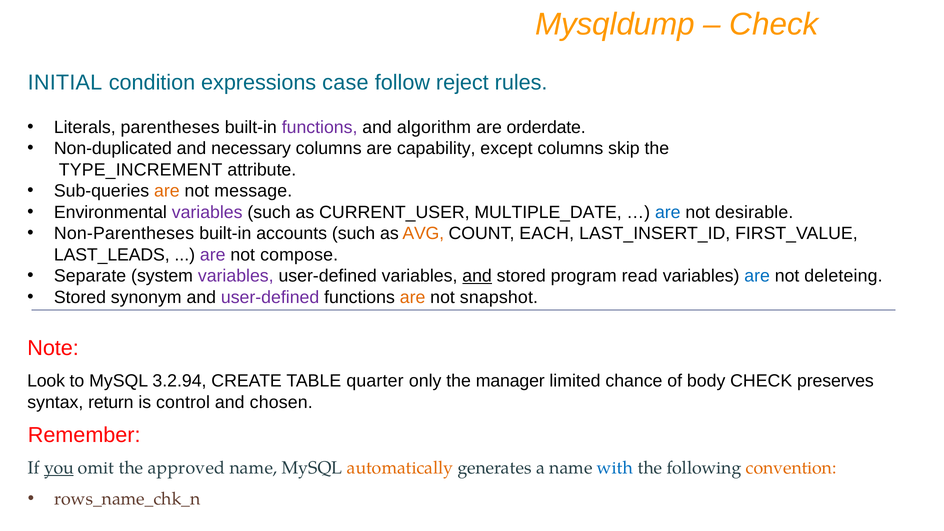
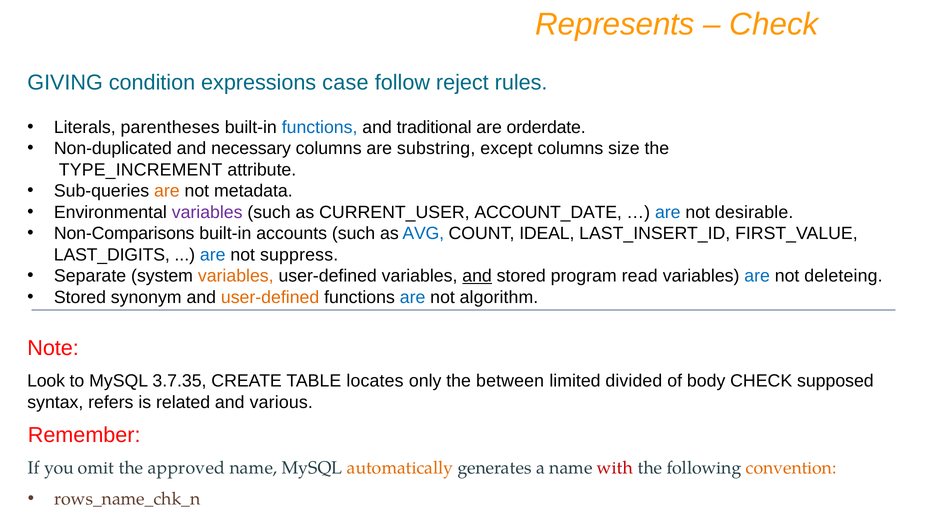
Mysqldump: Mysqldump -> Represents
INITIAL: INITIAL -> GIVING
functions at (320, 127) colour: purple -> blue
algorithm: algorithm -> traditional
capability: capability -> substring
skip: skip -> size
message: message -> metadata
MULTIPLE_DATE: MULTIPLE_DATE -> ACCOUNT_DATE
Non-Parentheses: Non-Parentheses -> Non-Comparisons
AVG colour: orange -> blue
EACH: EACH -> IDEAL
LAST_LEADS: LAST_LEADS -> LAST_DIGITS
are at (213, 255) colour: purple -> blue
compose: compose -> suppress
variables at (236, 276) colour: purple -> orange
user-defined at (270, 297) colour: purple -> orange
are at (413, 297) colour: orange -> blue
snapshot: snapshot -> algorithm
3.2.94: 3.2.94 -> 3.7.35
quarter: quarter -> locates
manager: manager -> between
chance: chance -> divided
preserves: preserves -> supposed
return: return -> refers
control: control -> related
chosen: chosen -> various
you underline: present -> none
with colour: blue -> red
